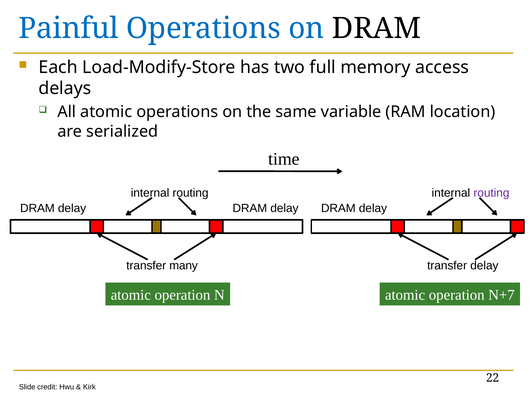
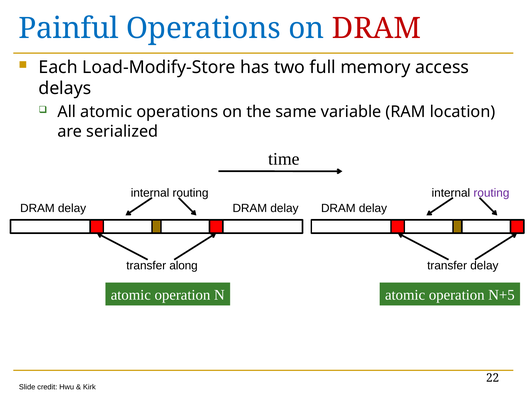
DRAM at (377, 28) colour: black -> red
many: many -> along
N+7: N+7 -> N+5
